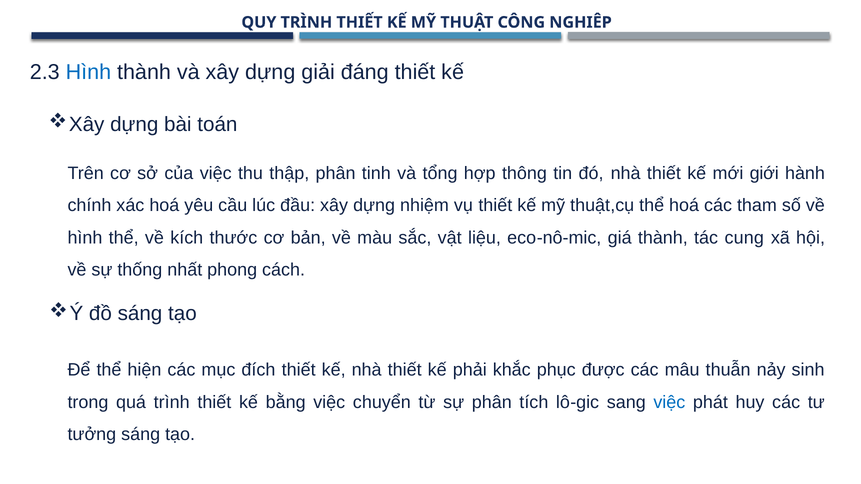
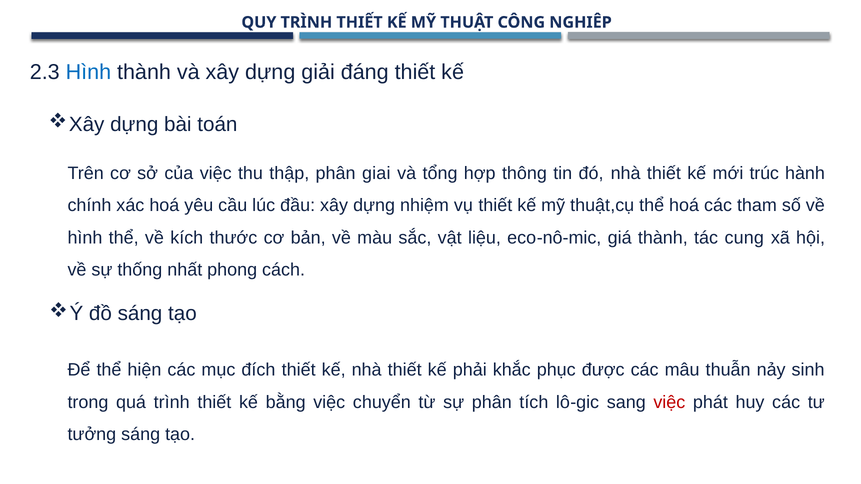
tinh: tinh -> giai
giới: giới -> trúc
việc at (669, 403) colour: blue -> red
